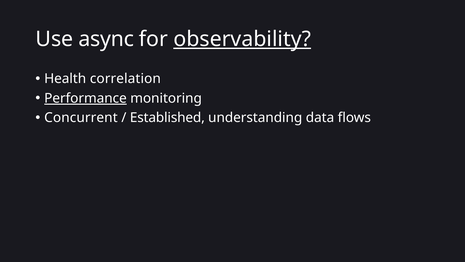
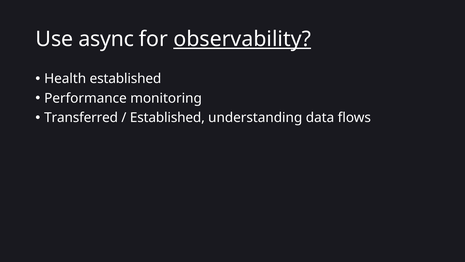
Health correlation: correlation -> established
Performance underline: present -> none
Concurrent: Concurrent -> Transferred
